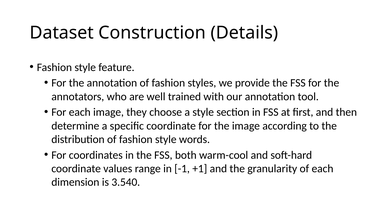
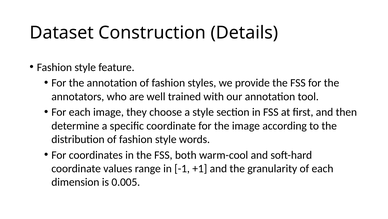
3.540: 3.540 -> 0.005
